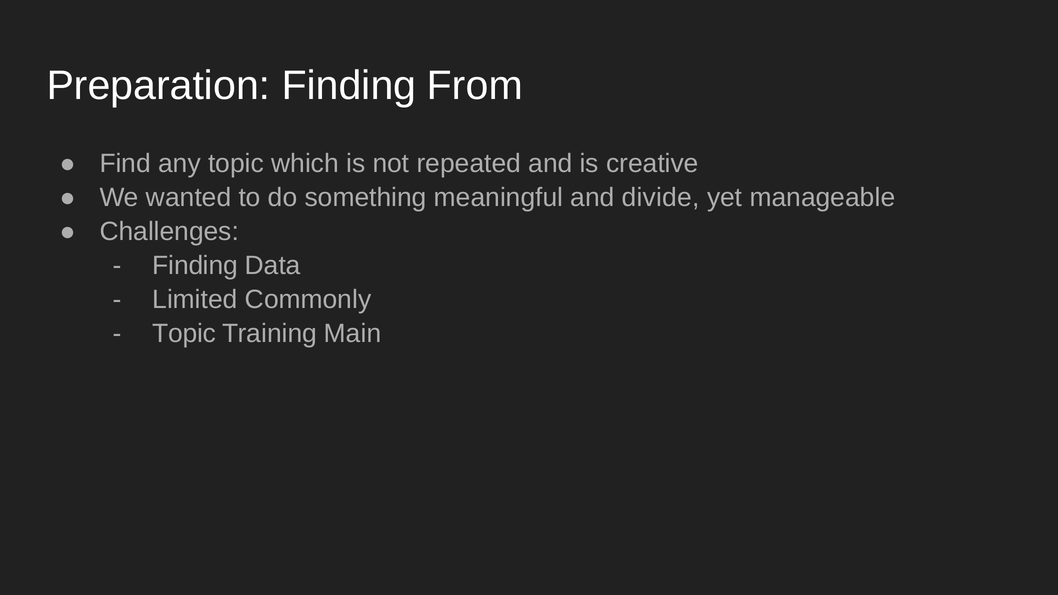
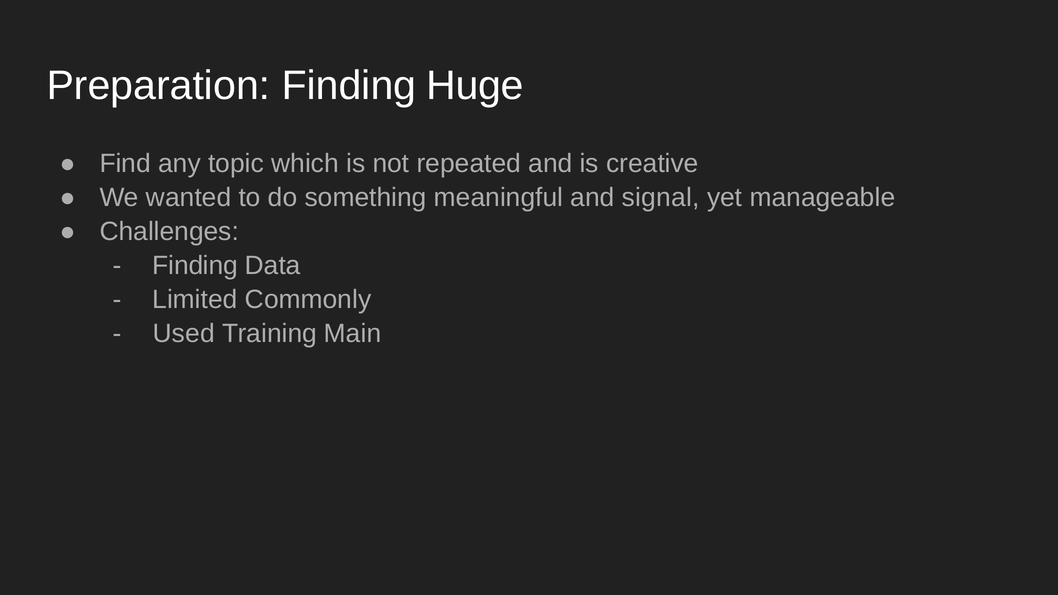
From: From -> Huge
divide: divide -> signal
Topic at (184, 334): Topic -> Used
